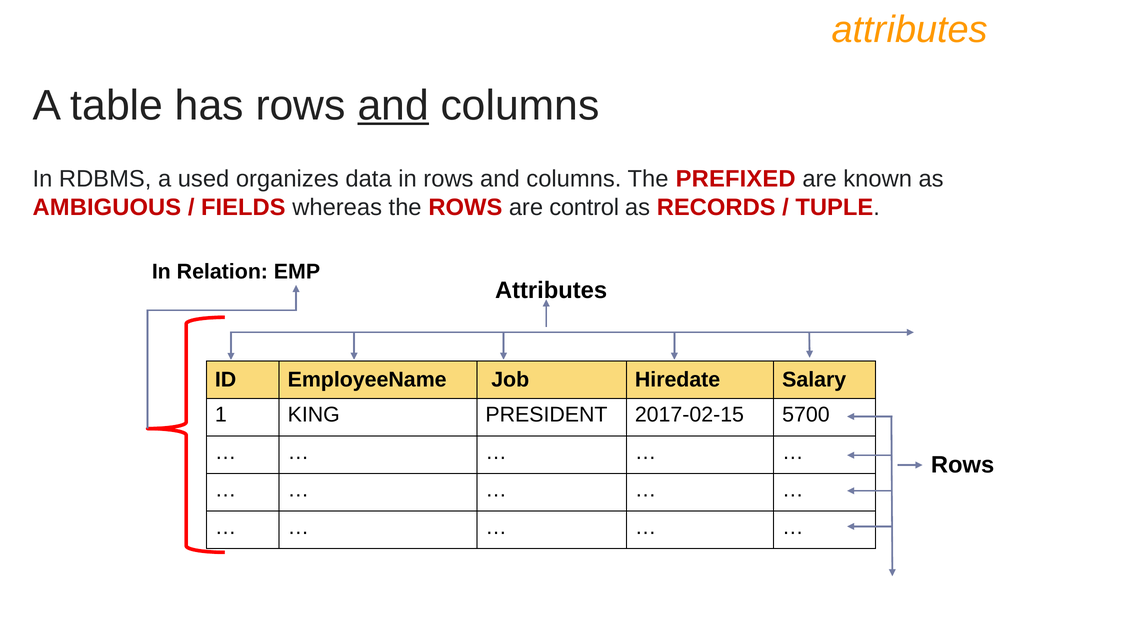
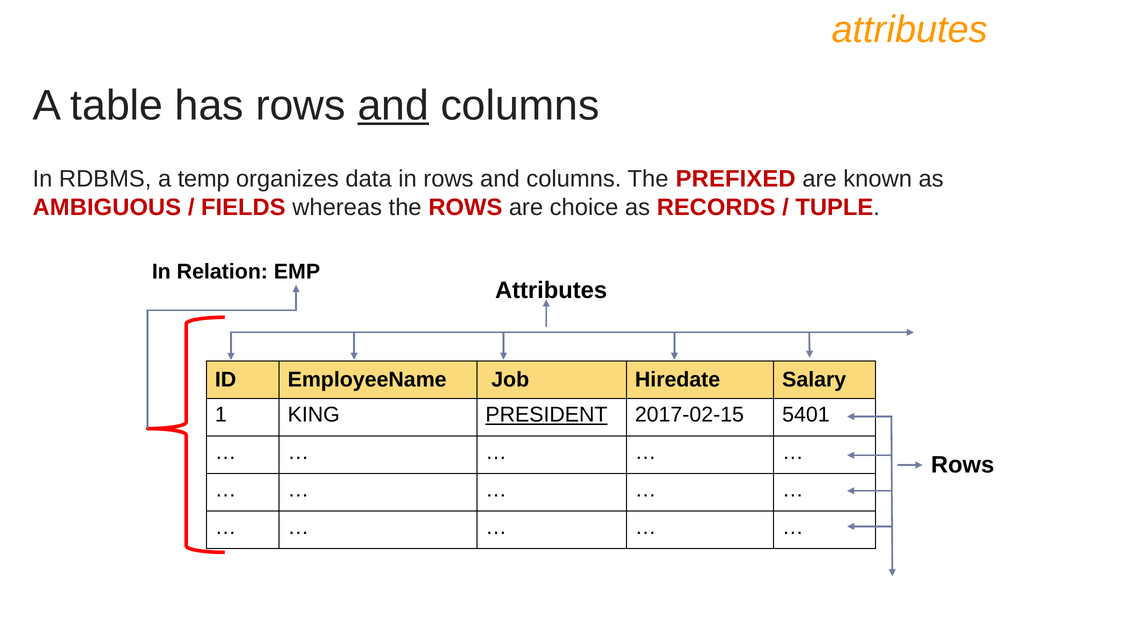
used: used -> temp
control: control -> choice
PRESIDENT underline: none -> present
5700: 5700 -> 5401
